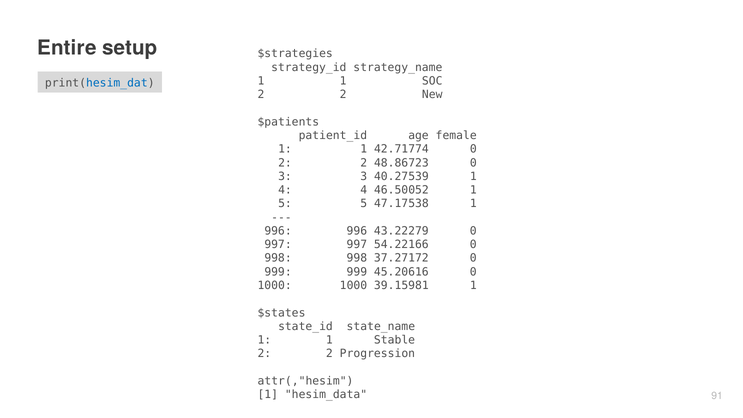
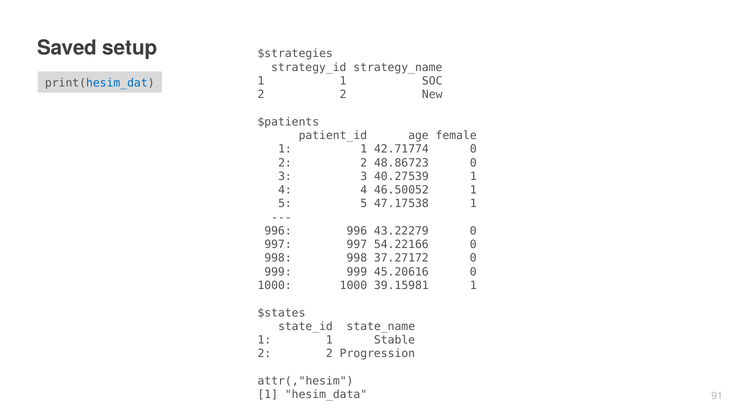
Entire: Entire -> Saved
